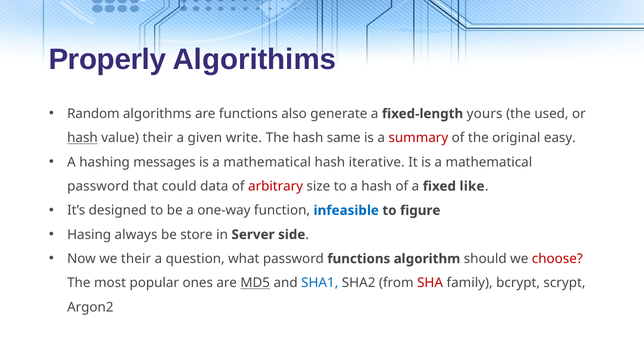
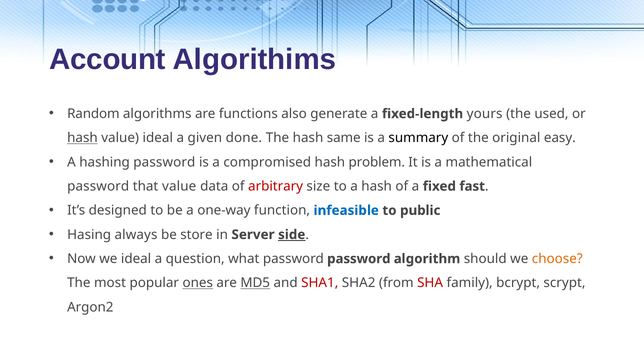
Properly: Properly -> Account
value their: their -> ideal
write: write -> done
summary colour: red -> black
hashing messages: messages -> password
mathematical at (267, 162): mathematical -> compromised
iterative: iterative -> problem
that could: could -> value
like: like -> fast
figure: figure -> public
side underline: none -> present
we their: their -> ideal
password functions: functions -> password
choose colour: red -> orange
ones underline: none -> present
SHA1 colour: blue -> red
